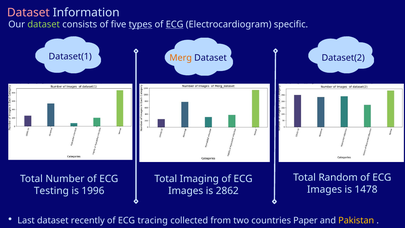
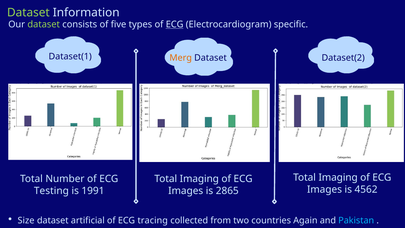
Dataset at (28, 13) colour: pink -> light green
types underline: present -> none
Random at (338, 177): Random -> Imaging
1478: 1478 -> 4562
1996: 1996 -> 1991
2862: 2862 -> 2865
Last: Last -> Size
recently: recently -> artificial
Paper: Paper -> Again
Pakistan colour: yellow -> light blue
